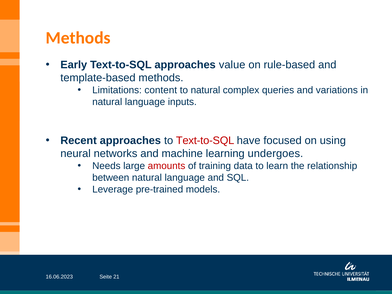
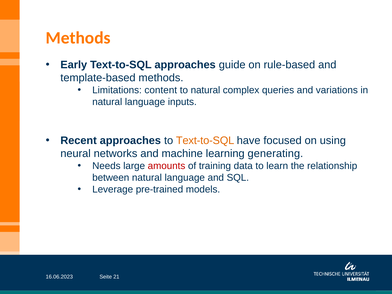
value: value -> guide
Text-to-SQL at (205, 141) colour: red -> orange
undergoes: undergoes -> generating
